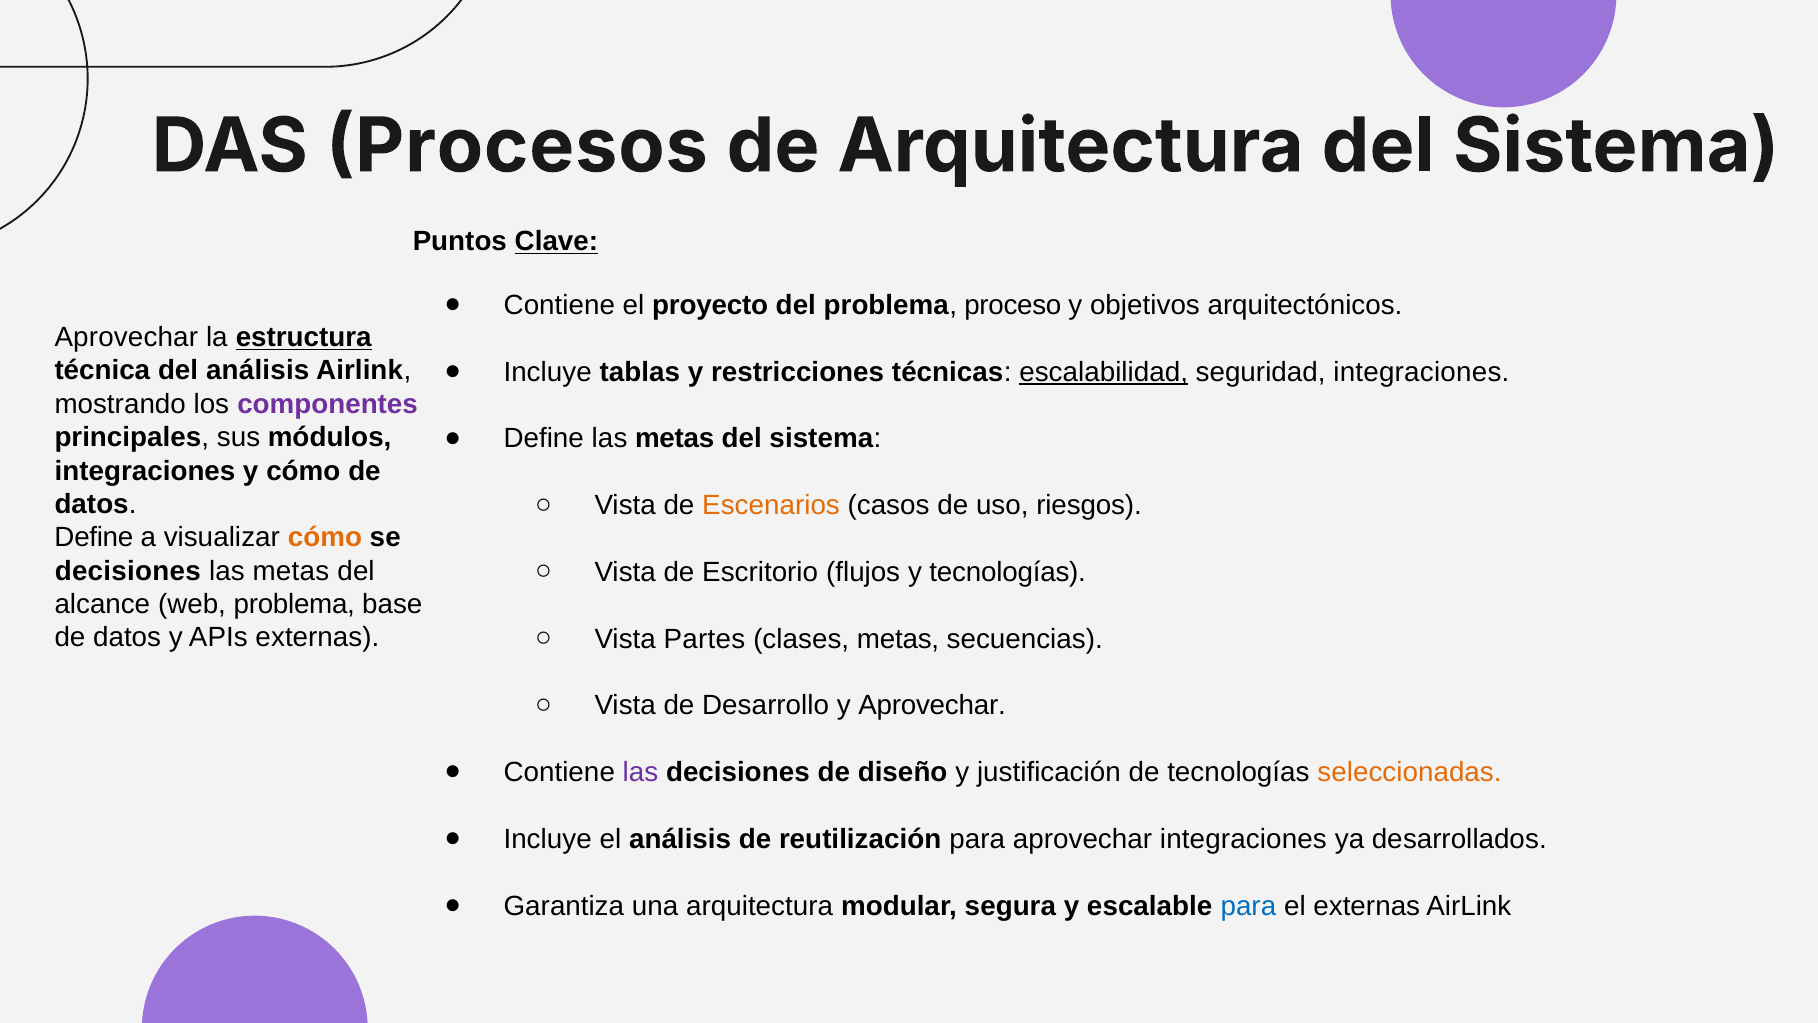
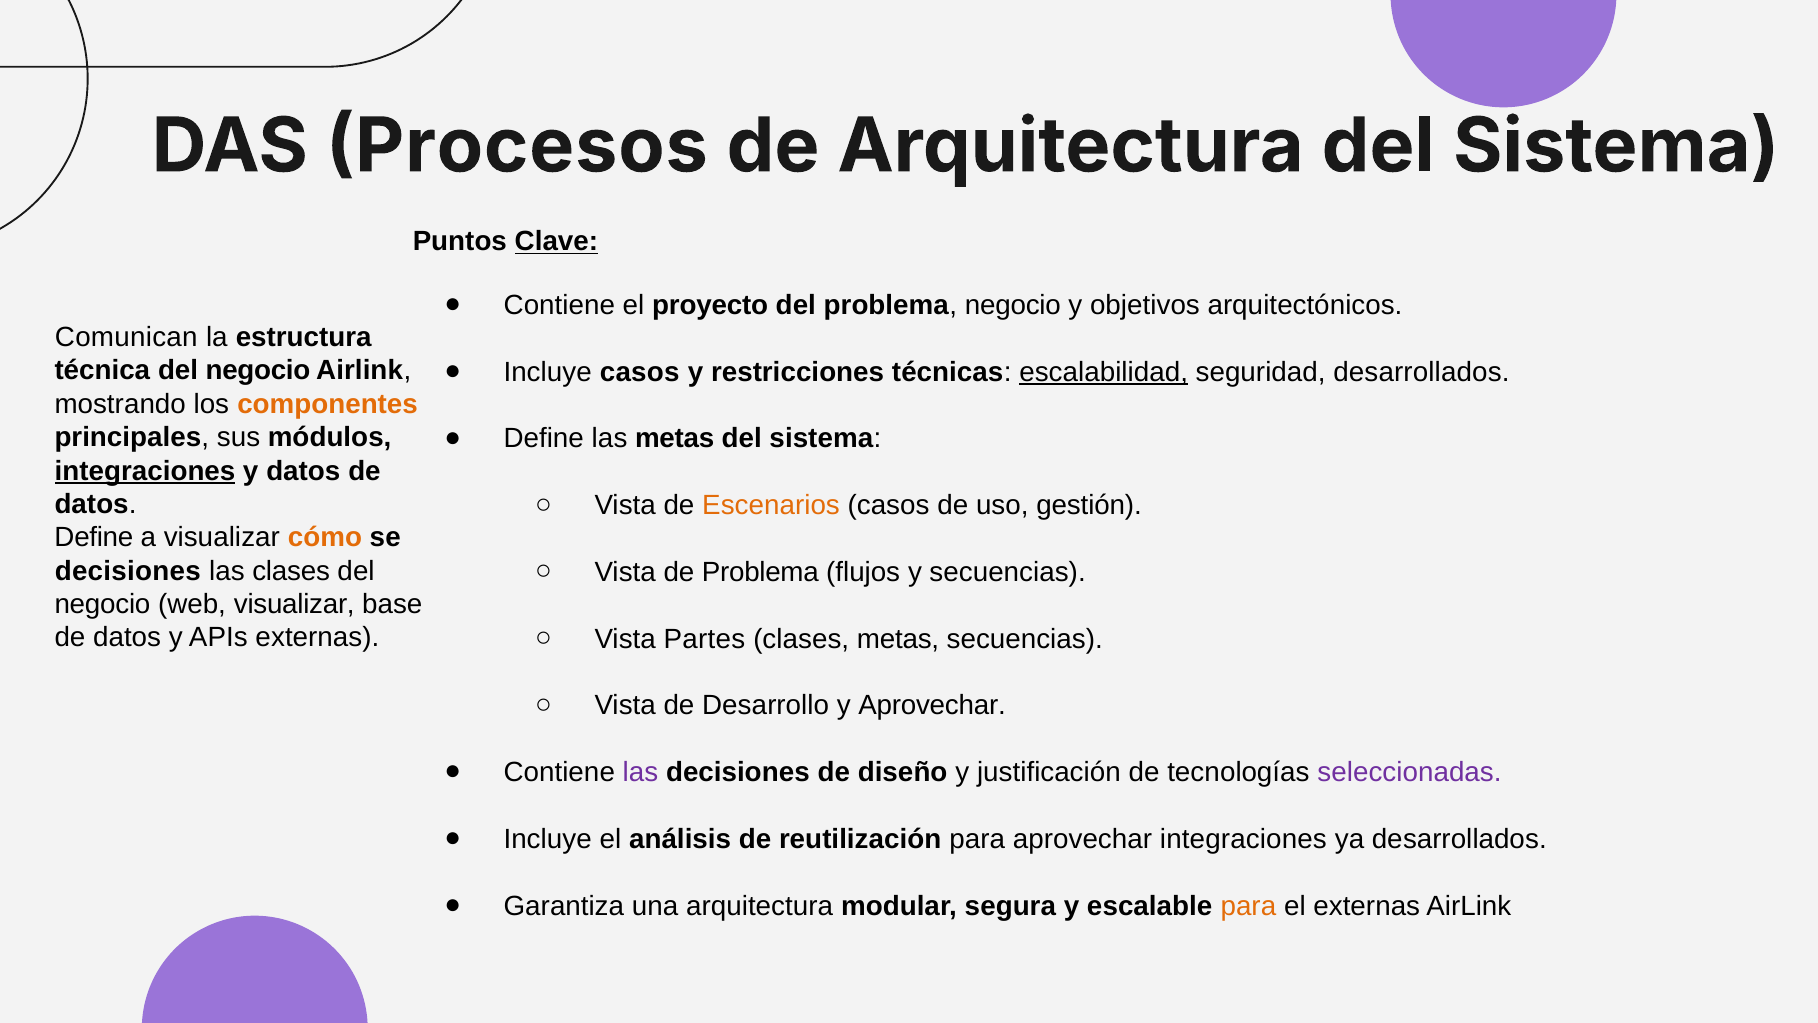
problema proceso: proceso -> negocio
Aprovechar at (126, 337): Aprovechar -> Comunican
estructura underline: present -> none
Incluye tablas: tablas -> casos
seguridad integraciones: integraciones -> desarrollados
técnica del análisis: análisis -> negocio
componentes colour: purple -> orange
integraciones at (145, 471) underline: none -> present
y cómo: cómo -> datos
riesgos: riesgos -> gestión
de Escritorio: Escritorio -> Problema
y tecnologías: tecnologías -> secuencias
metas at (291, 571): metas -> clases
alcance at (102, 604): alcance -> negocio
web problema: problema -> visualizar
seleccionadas colour: orange -> purple
para at (1248, 906) colour: blue -> orange
